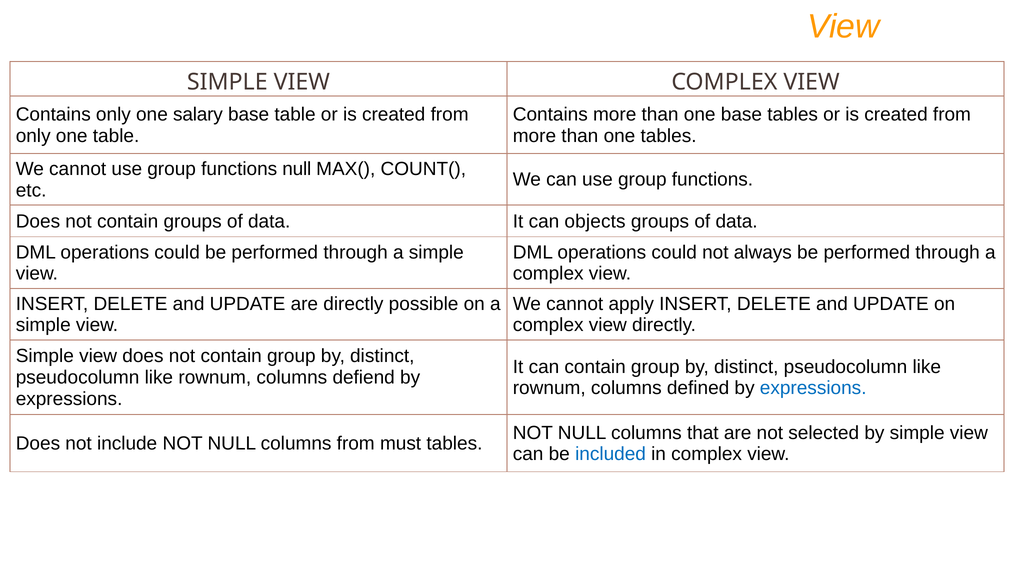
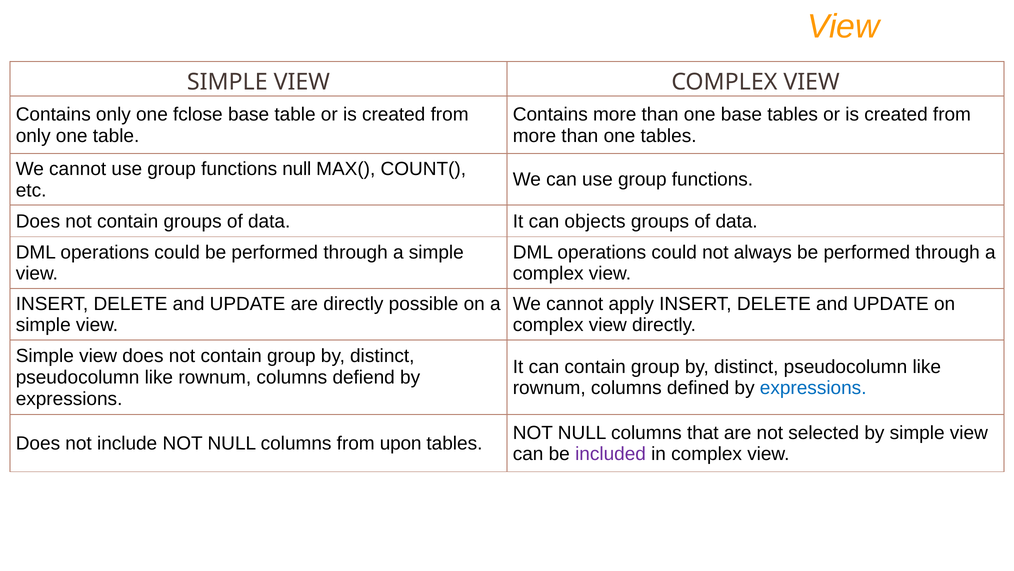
salary: salary -> fclose
must: must -> upon
included colour: blue -> purple
